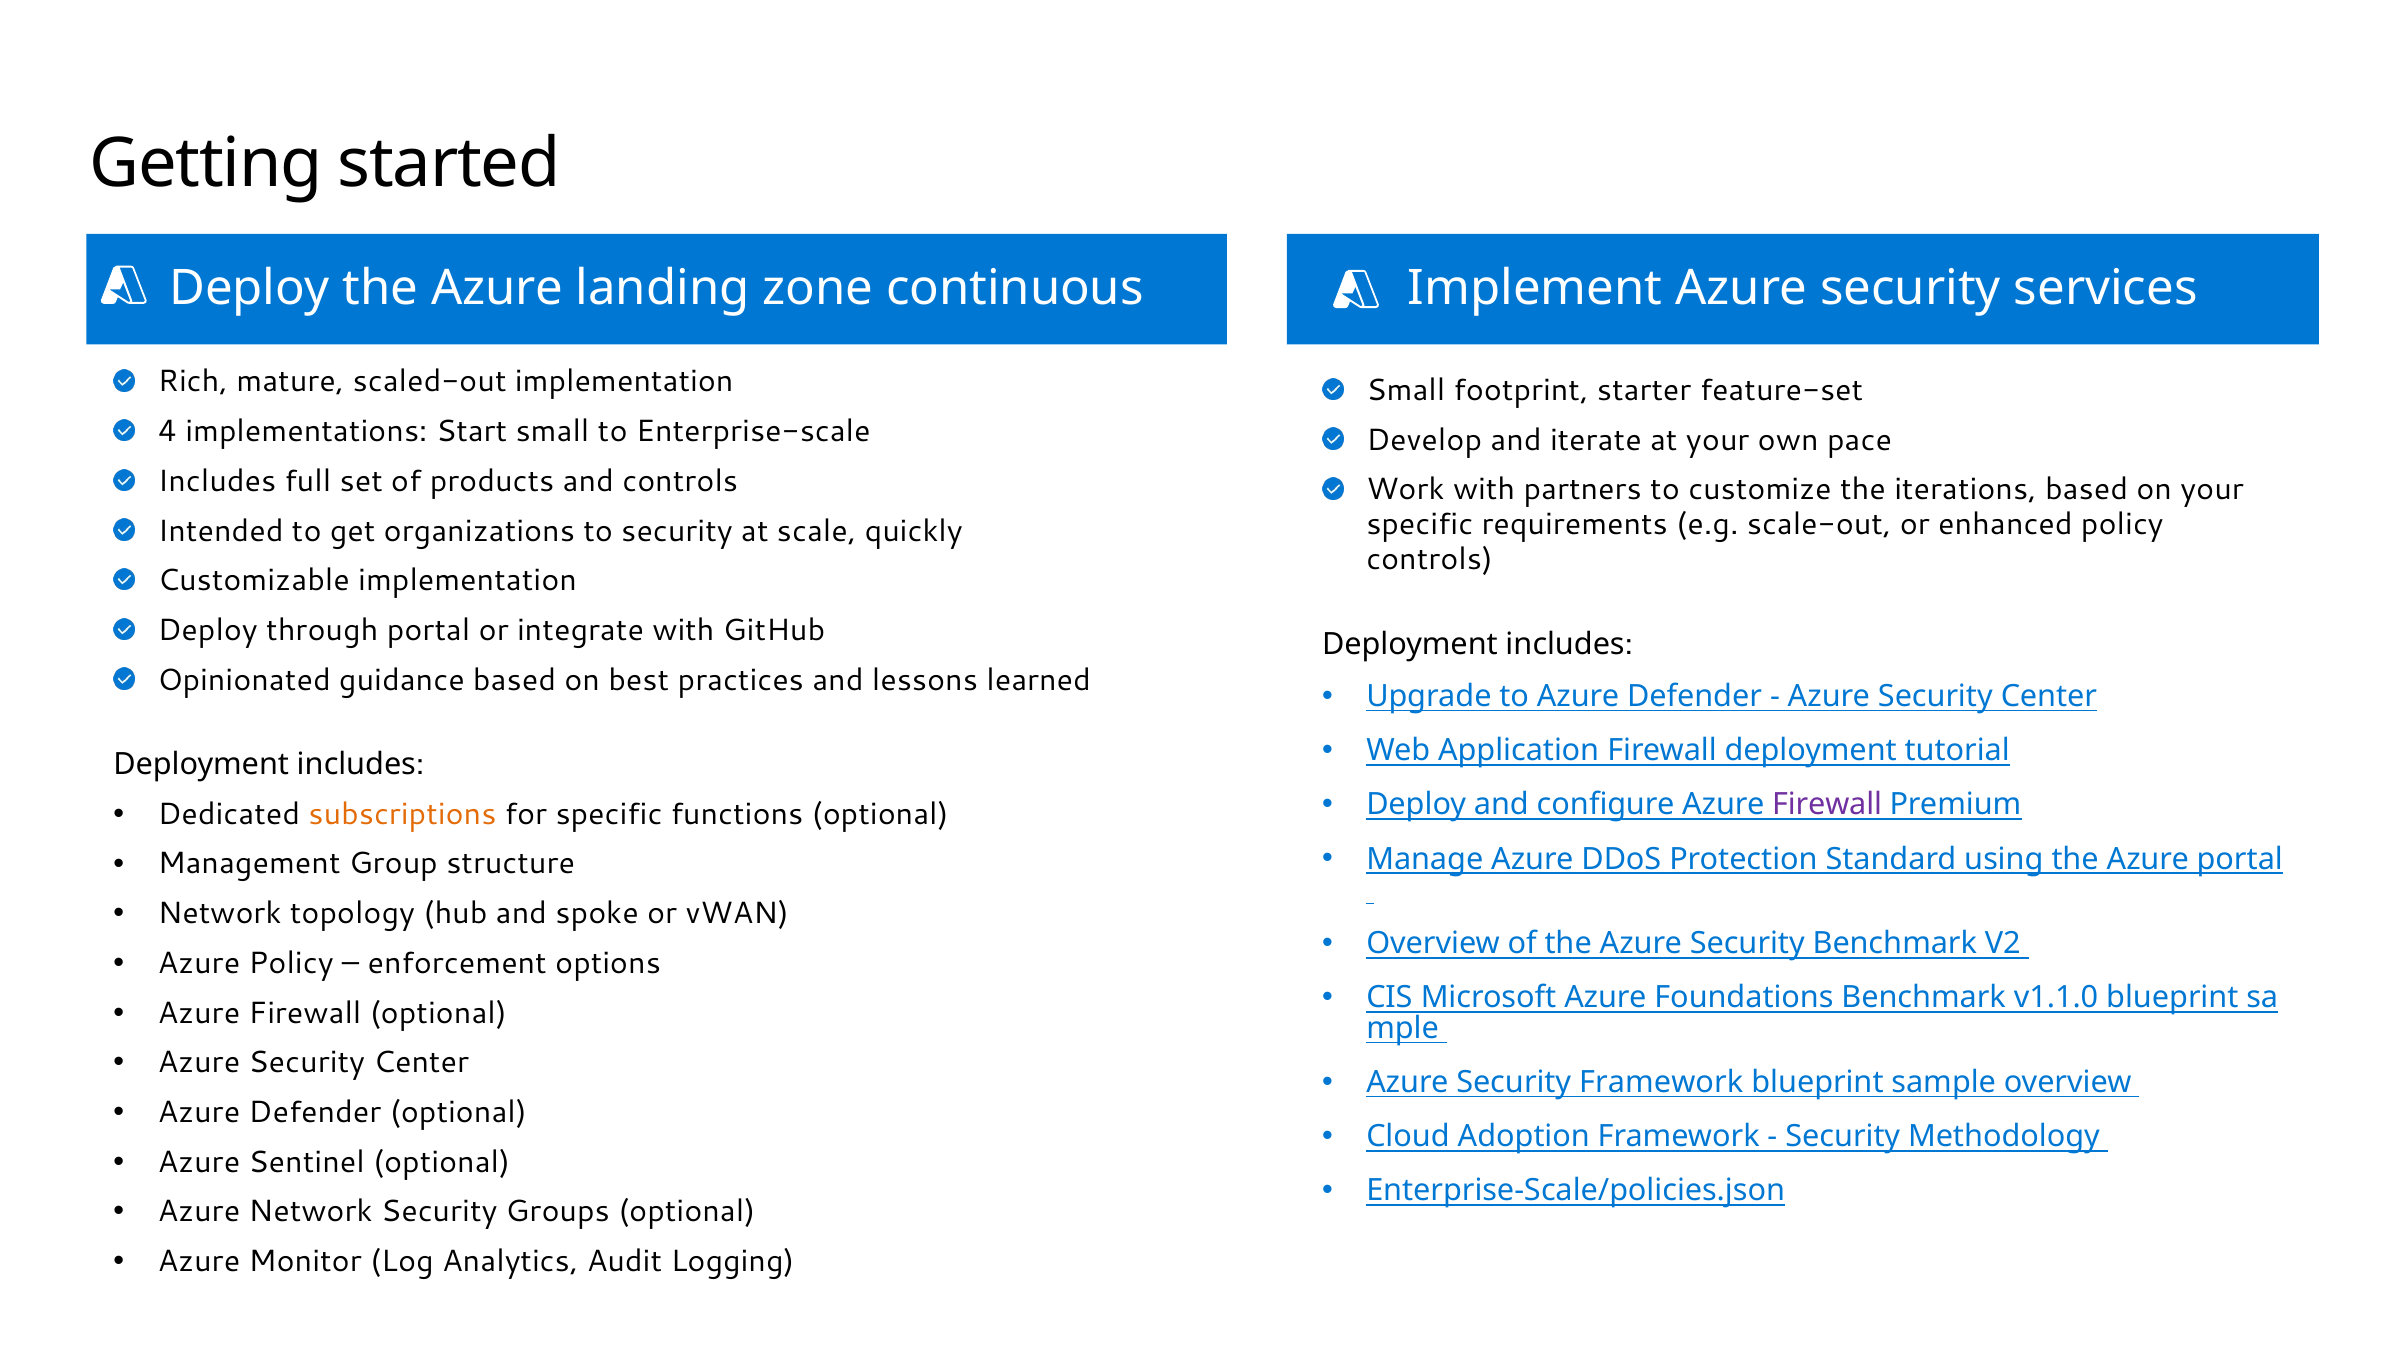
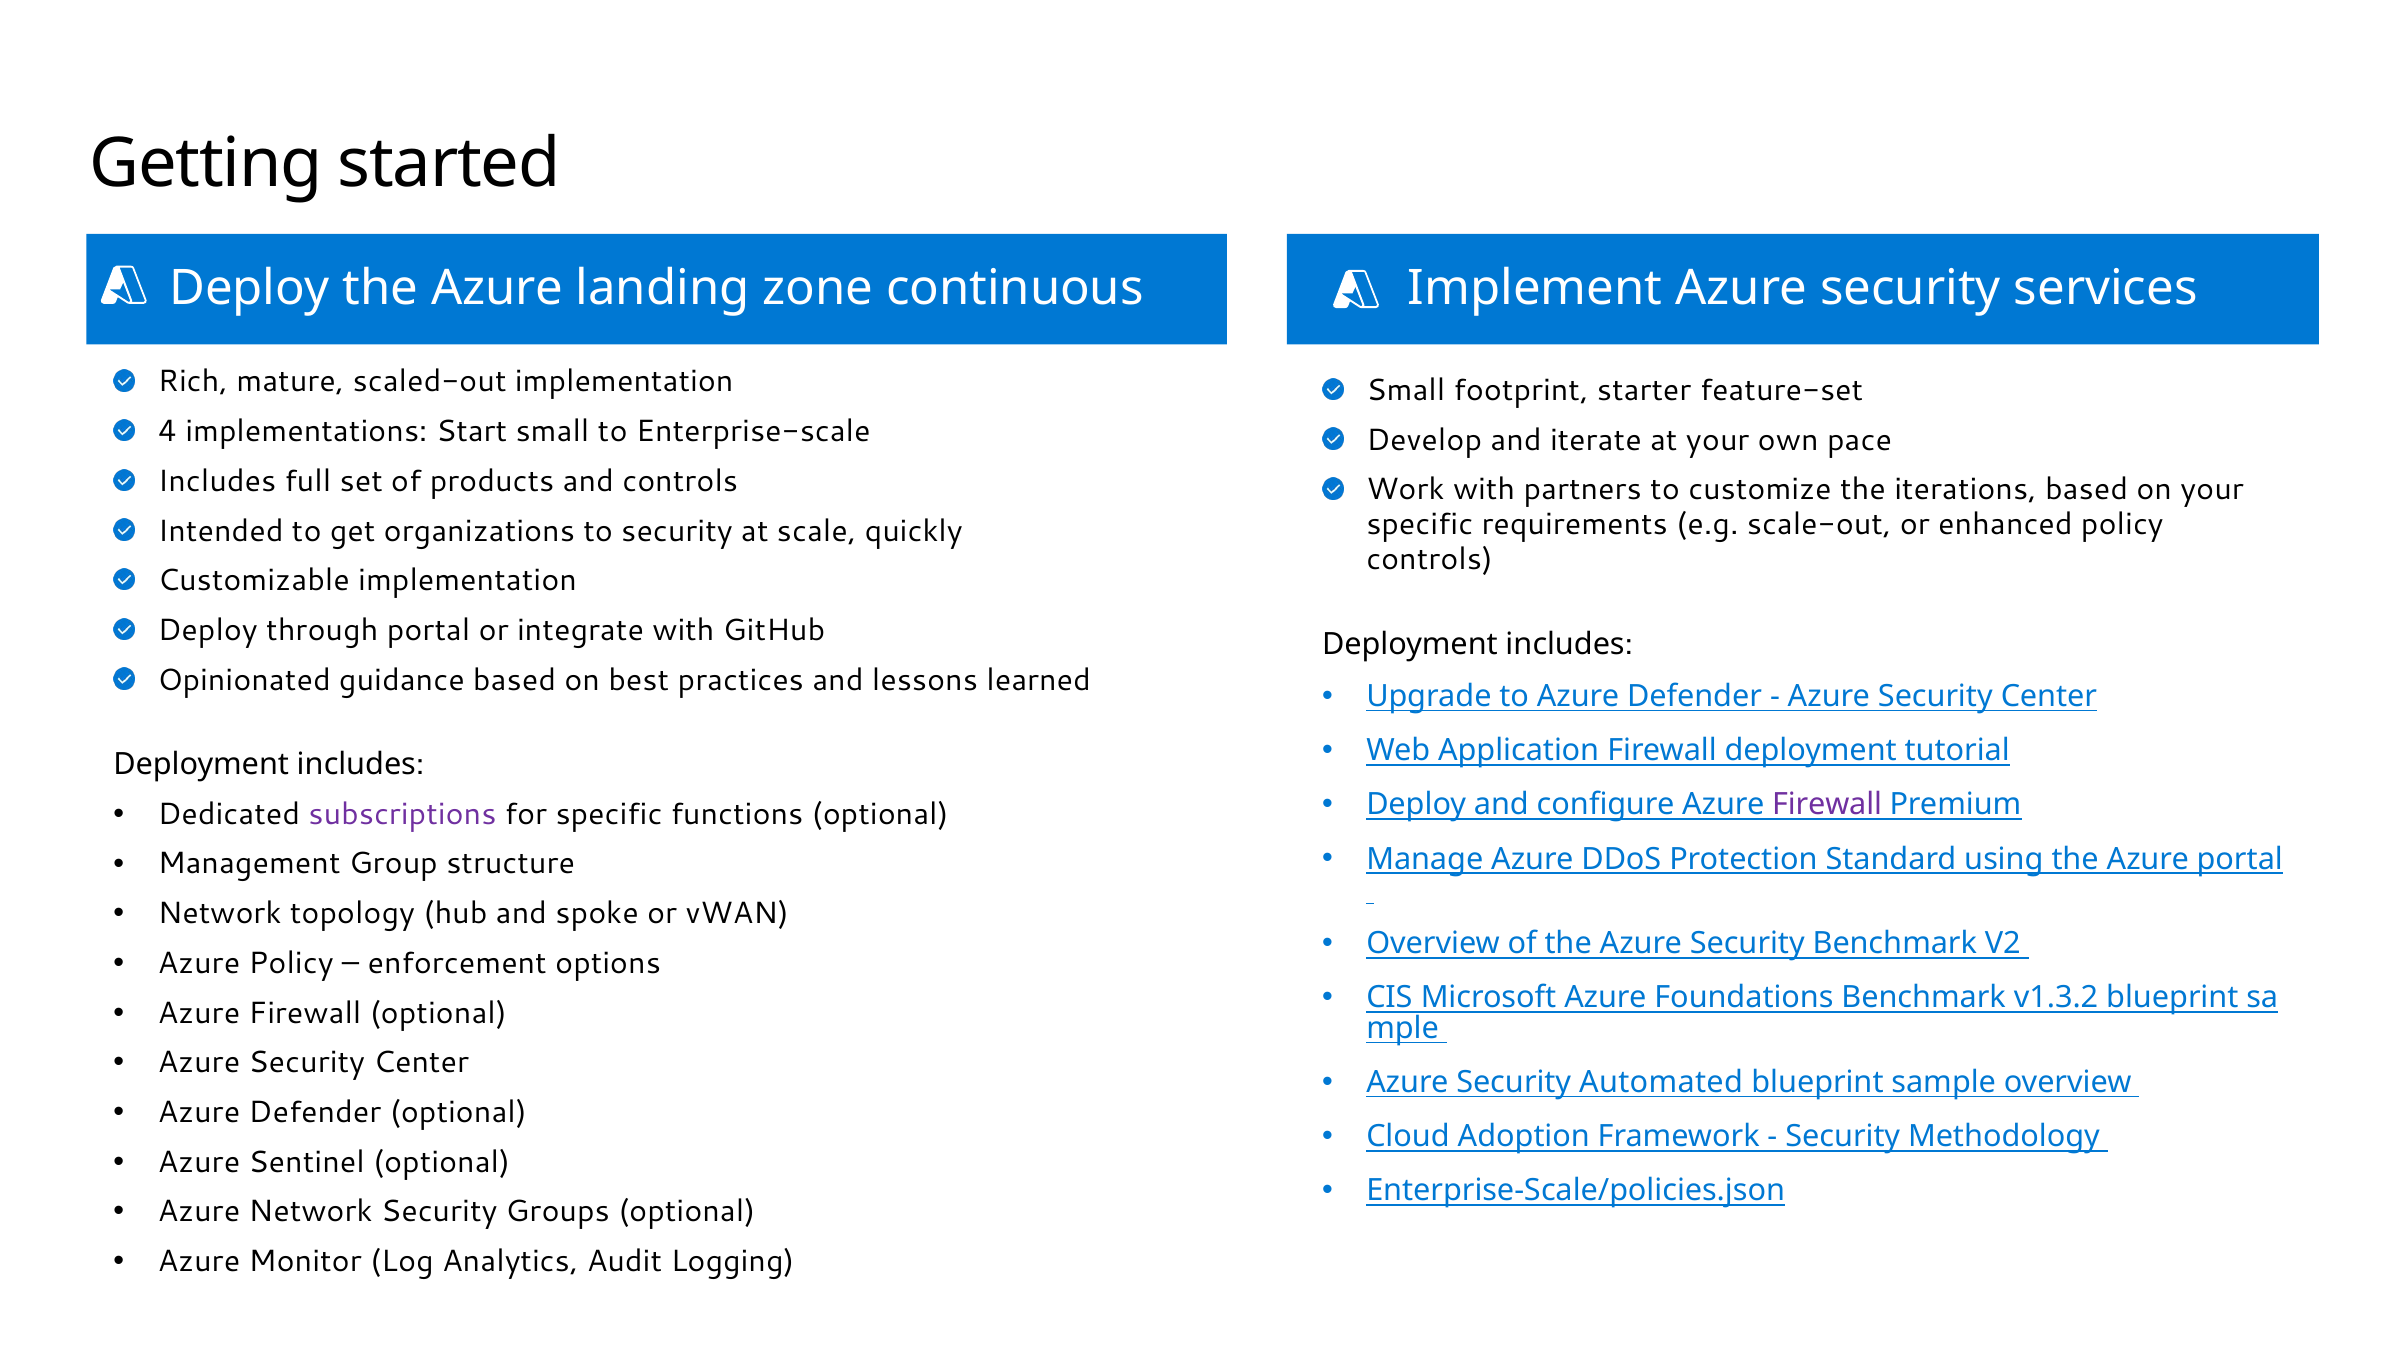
subscriptions colour: orange -> purple
v1.1.0: v1.1.0 -> v1.3.2
Security Framework: Framework -> Automated
